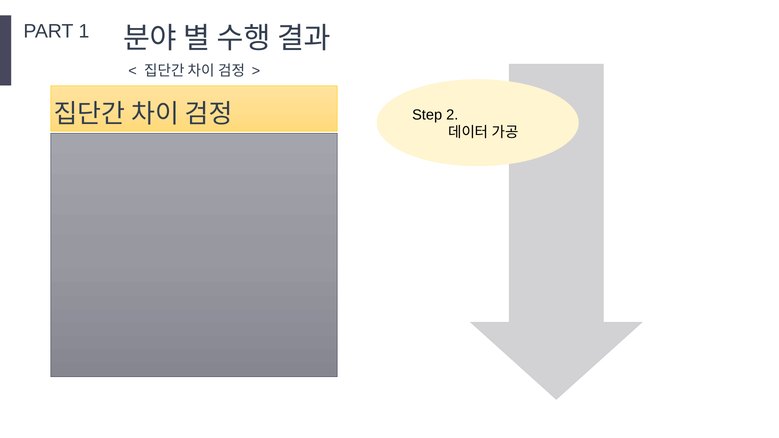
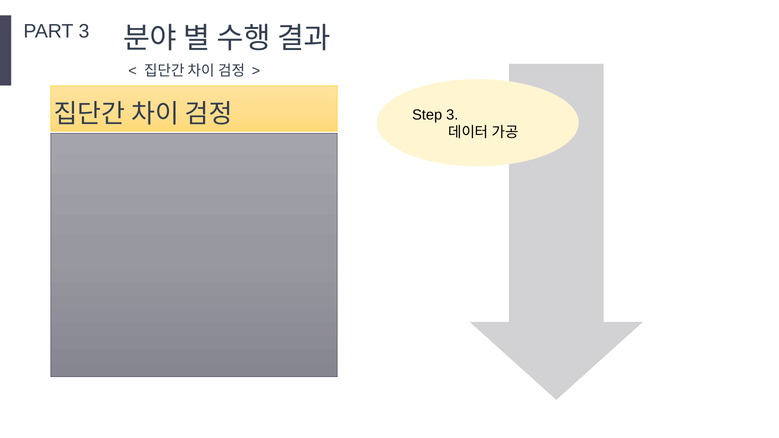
PART 1: 1 -> 3
Step 2: 2 -> 3
